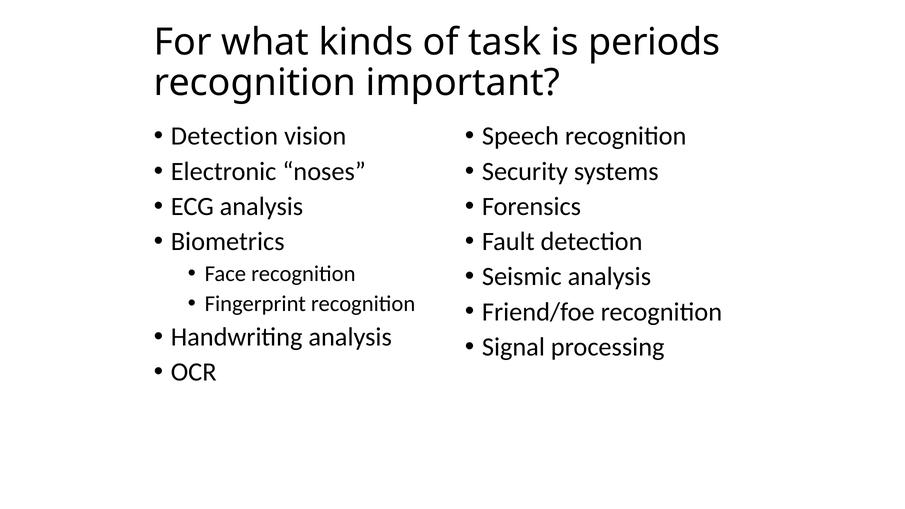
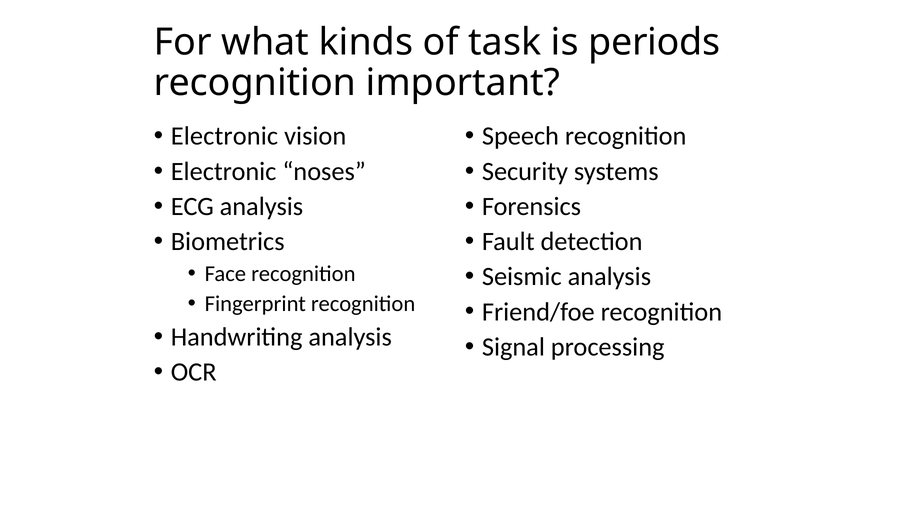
Detection at (224, 136): Detection -> Electronic
